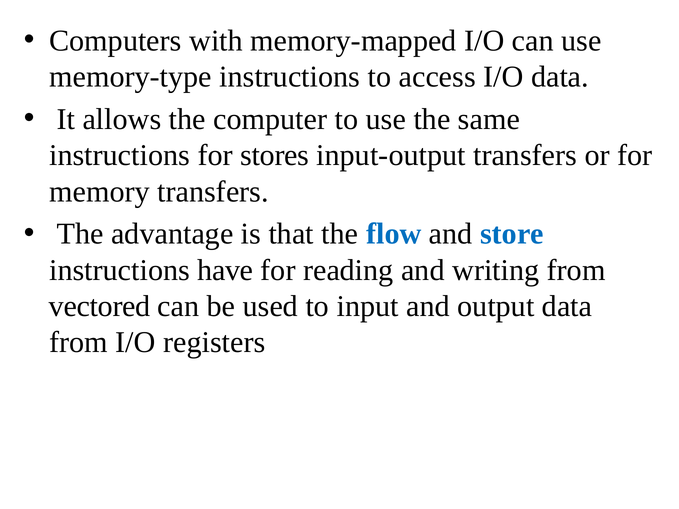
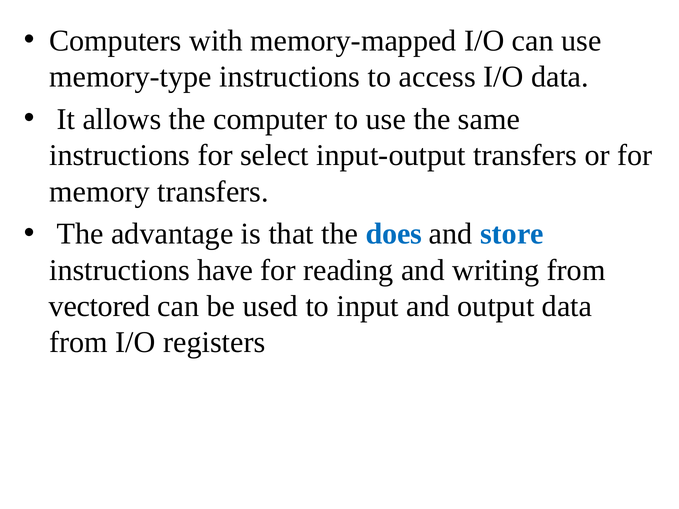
stores: stores -> select
flow: flow -> does
